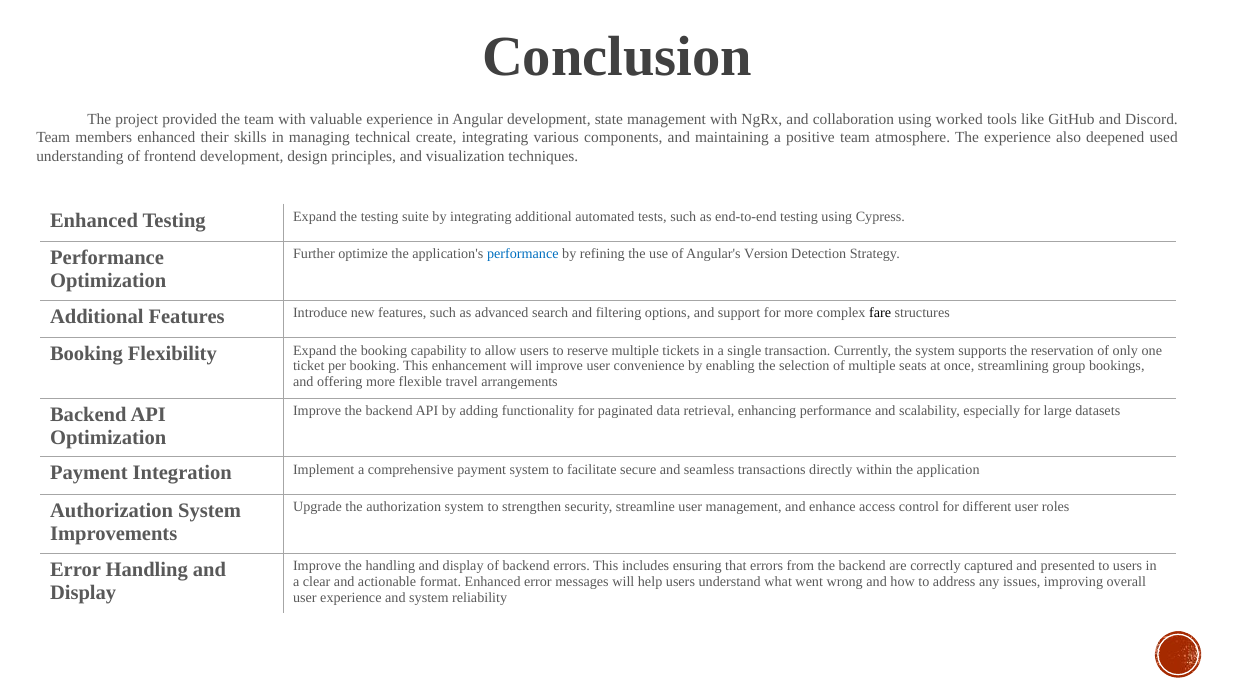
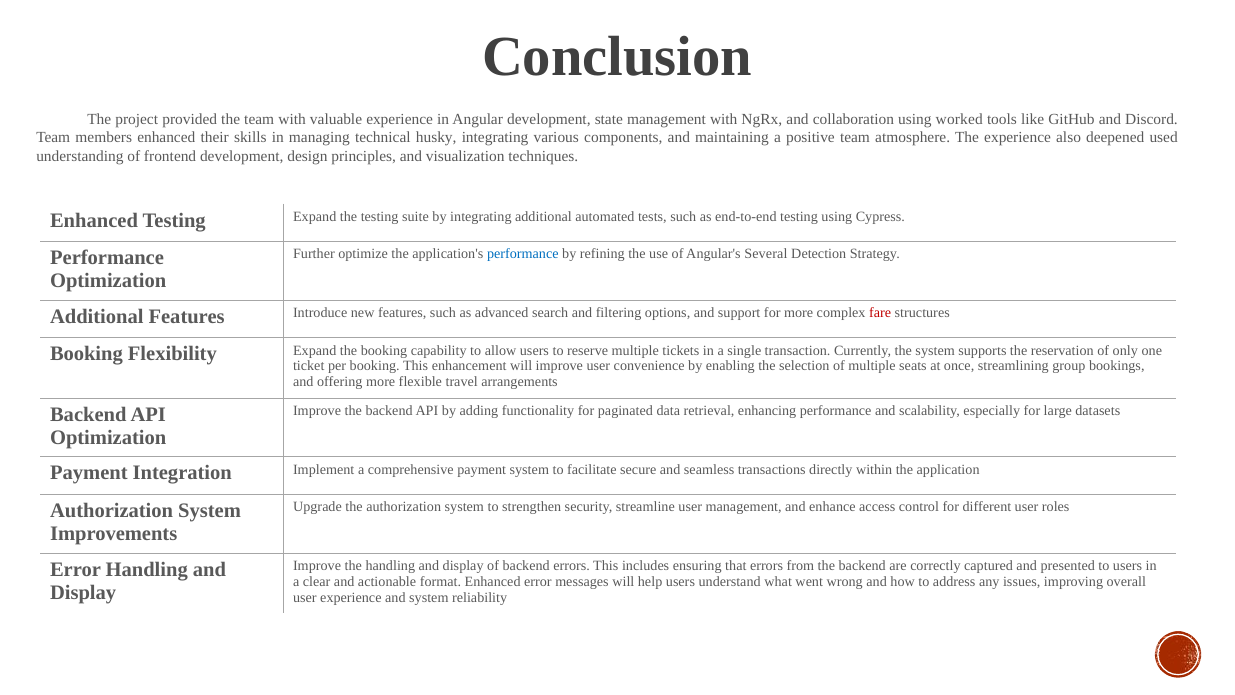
create: create -> husky
Version: Version -> Several
fare colour: black -> red
